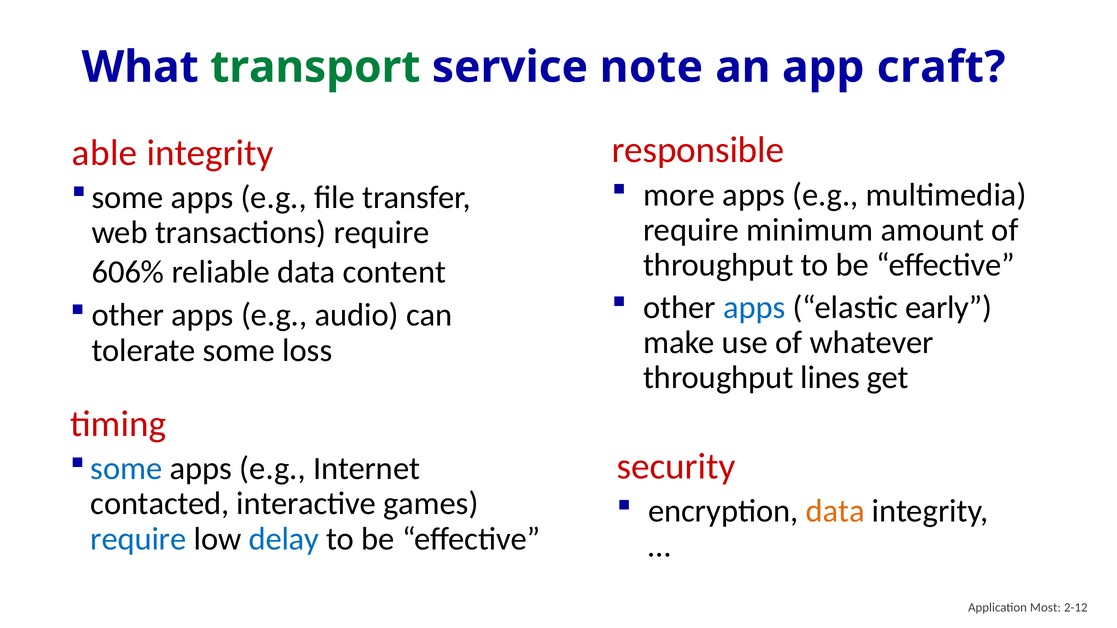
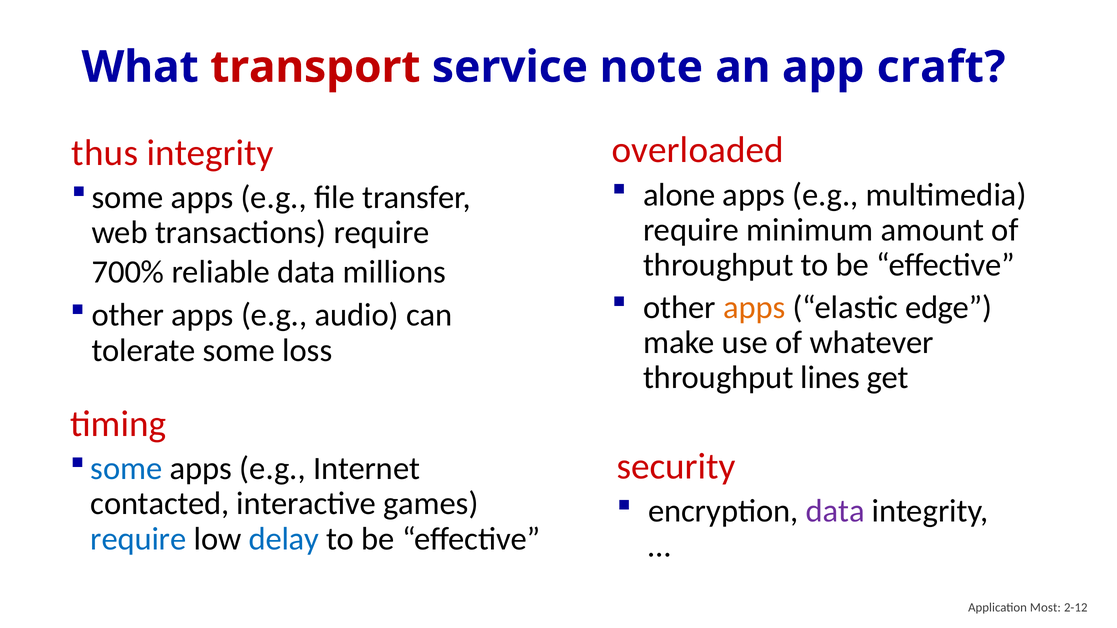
transport colour: green -> red
responsible: responsible -> overloaded
able: able -> thus
more: more -> alone
606%: 606% -> 700%
content: content -> millions
apps at (754, 307) colour: blue -> orange
early: early -> edge
data at (835, 511) colour: orange -> purple
